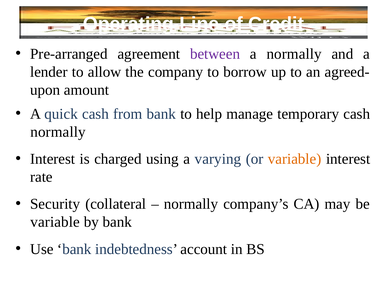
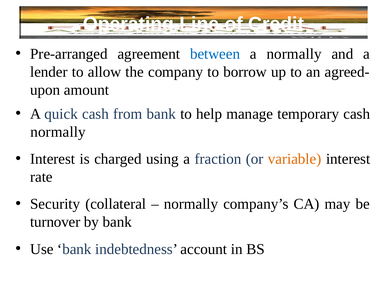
between colour: purple -> blue
varying: varying -> fraction
variable at (55, 222): variable -> turnover
